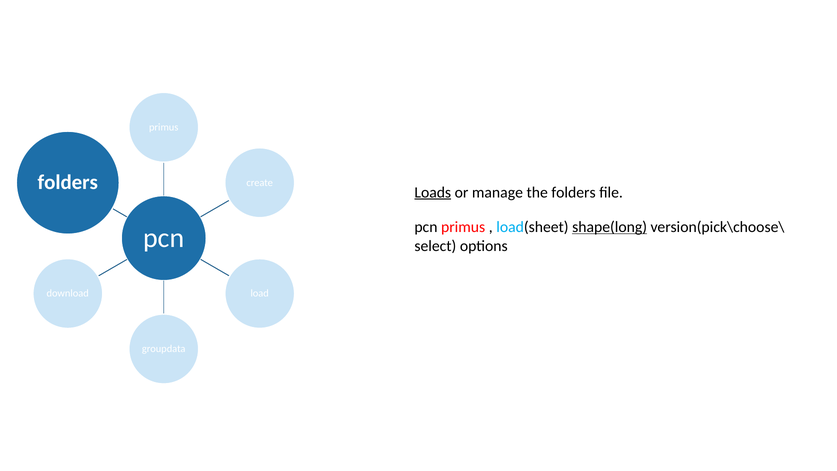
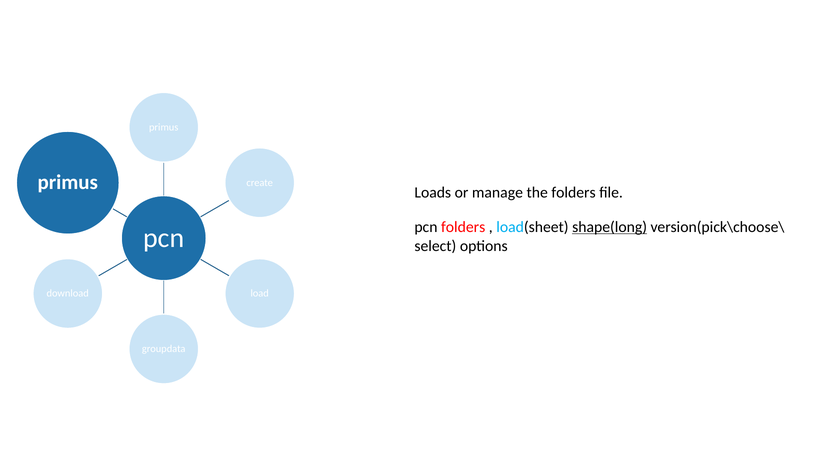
folders at (68, 183): folders -> primus
Loads underline: present -> none
primus at (463, 227): primus -> folders
